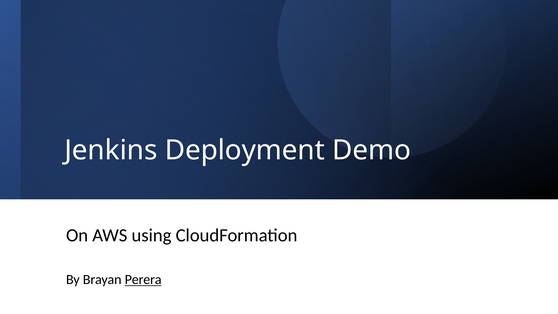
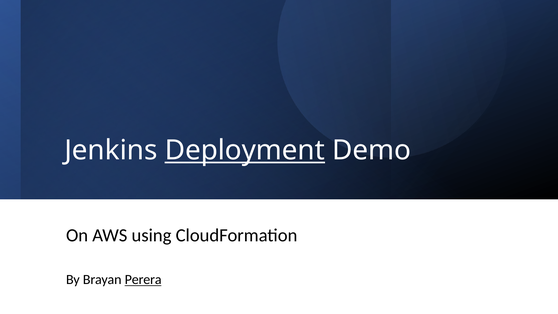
Deployment underline: none -> present
